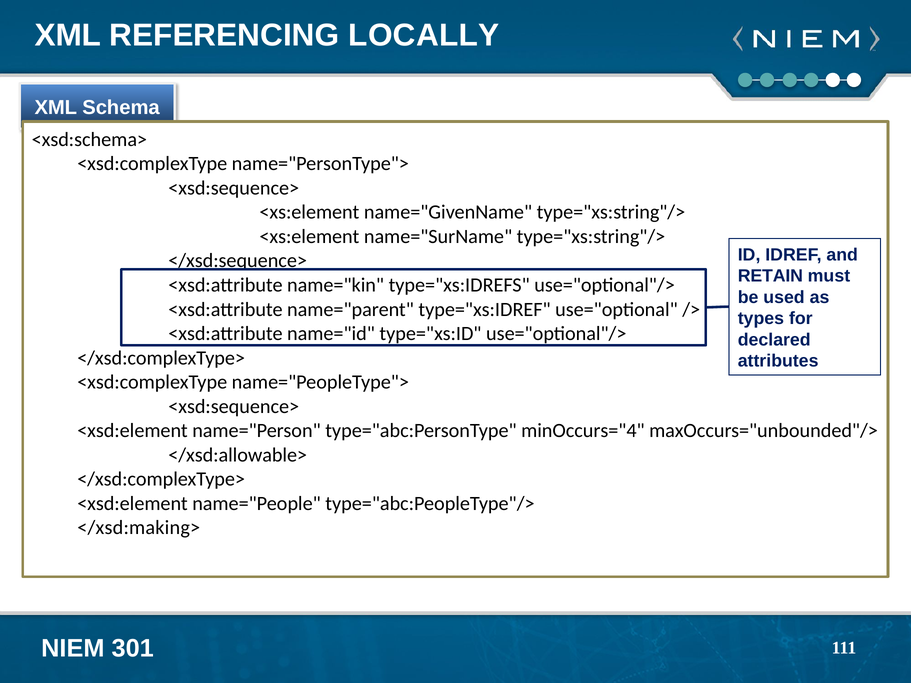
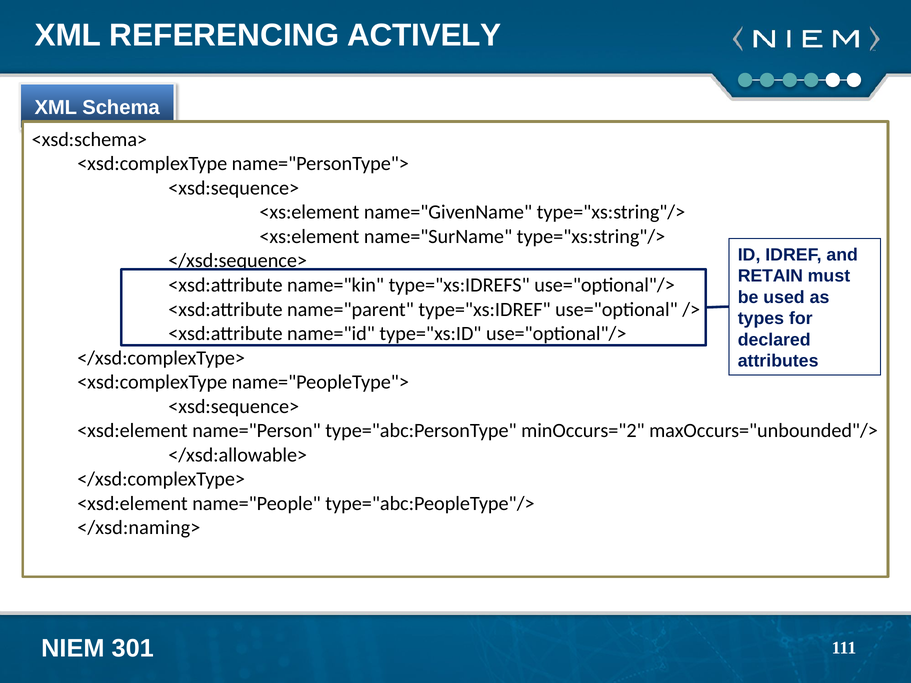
LOCALLY: LOCALLY -> ACTIVELY
minOccurs="4: minOccurs="4 -> minOccurs="2
</xsd:making>: </xsd:making> -> </xsd:naming>
